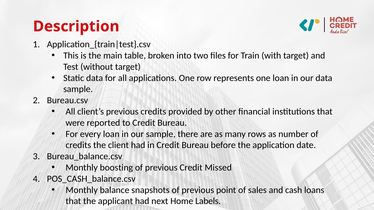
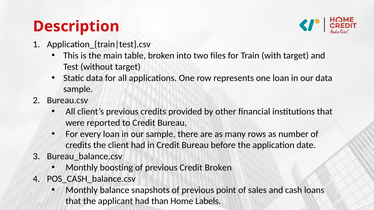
Credit Missed: Missed -> Broken
next: next -> than
